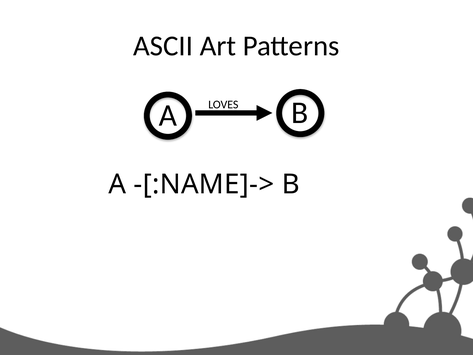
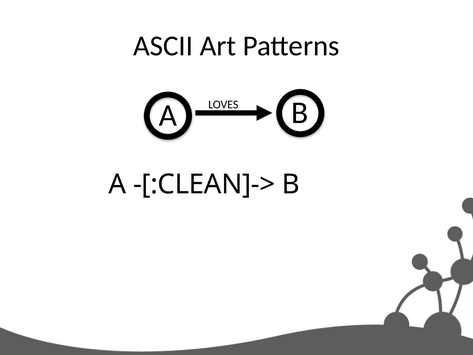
-[:NAME]->: -[:NAME]-> -> -[:CLEAN]->
